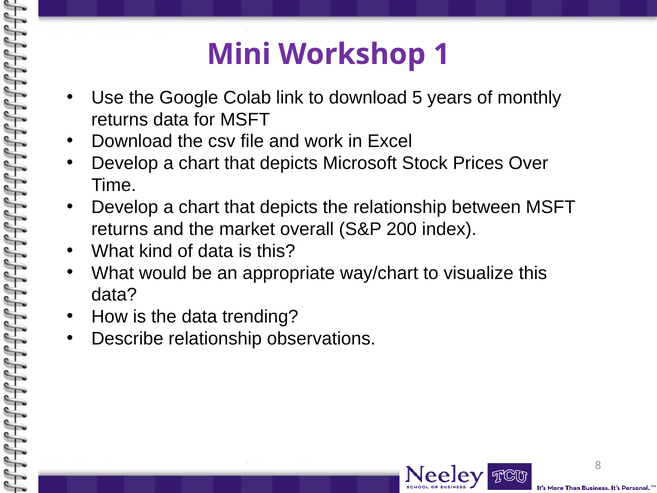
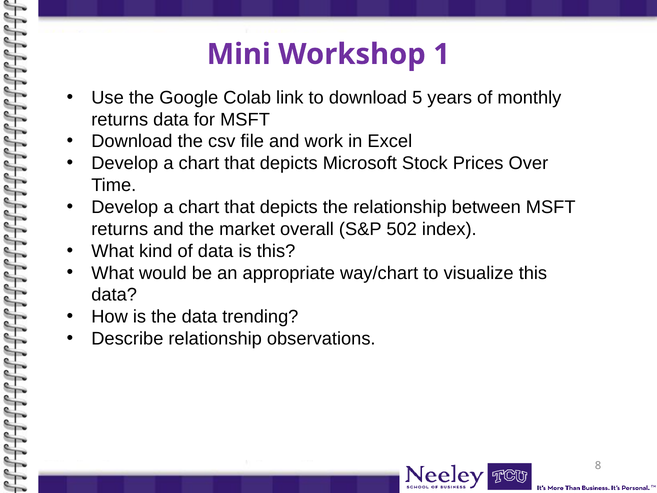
200: 200 -> 502
